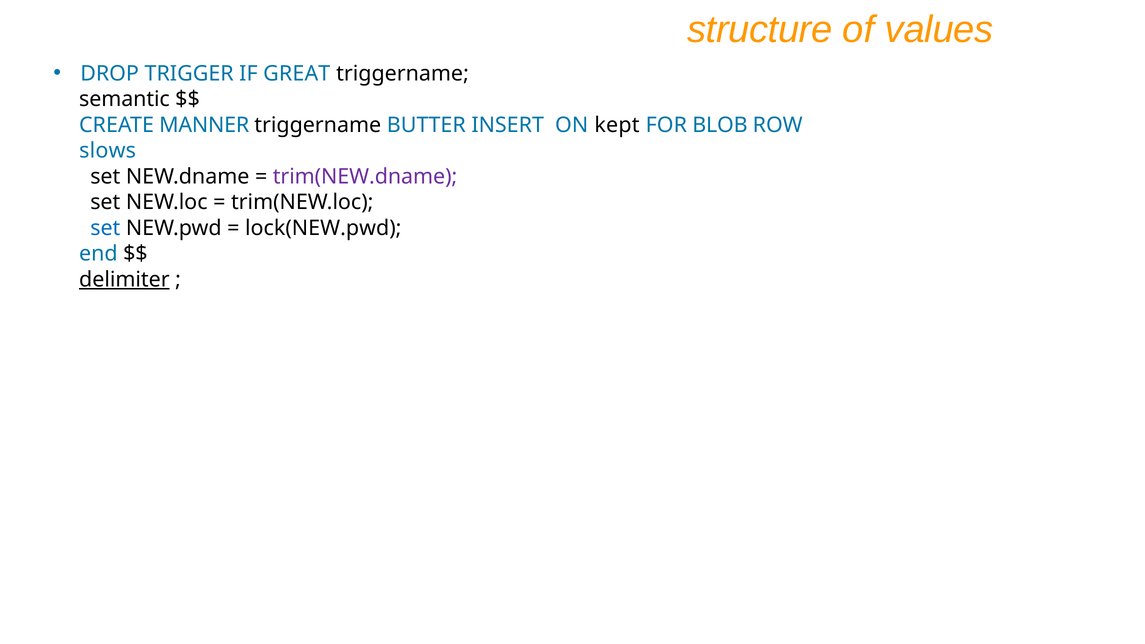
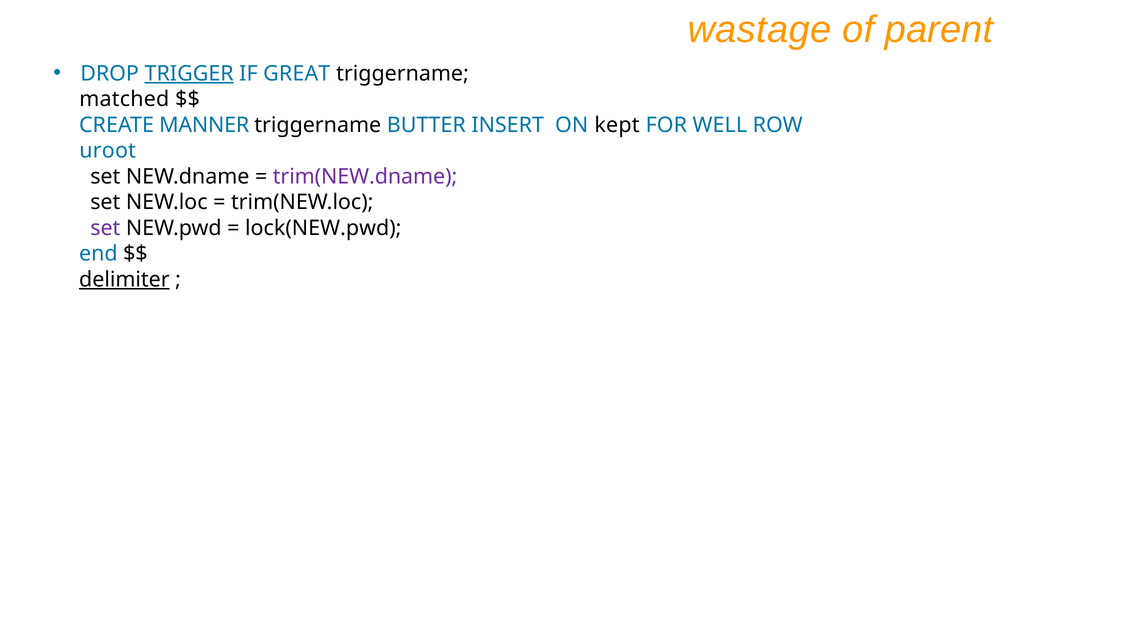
structure: structure -> wastage
values: values -> parent
TRIGGER underline: none -> present
semantic: semantic -> matched
BLOB: BLOB -> WELL
slows: slows -> uroot
set at (105, 228) colour: blue -> purple
